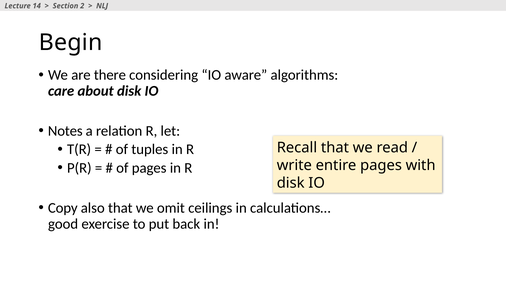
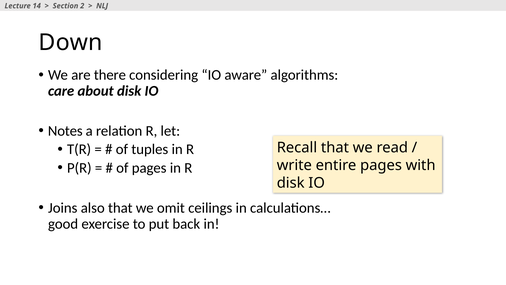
Begin: Begin -> Down
Copy: Copy -> Joins
